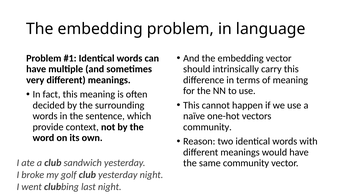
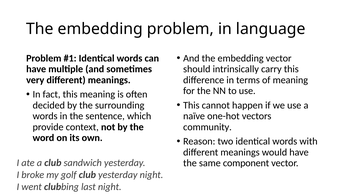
same community: community -> component
